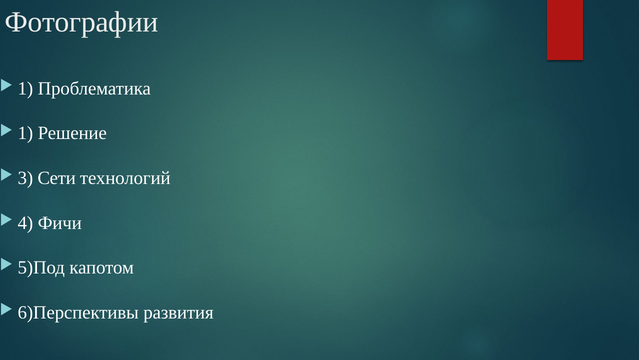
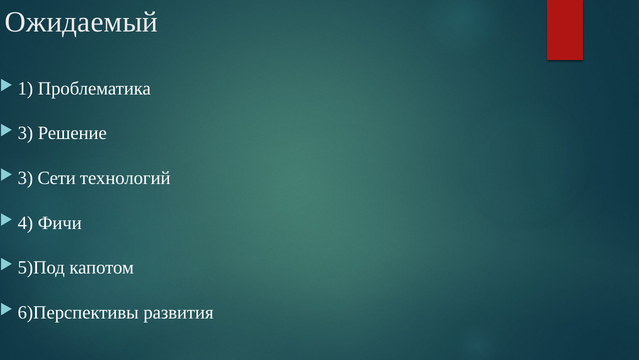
Фотографии: Фотографии -> Ожидаемый
1 at (25, 133): 1 -> 3
